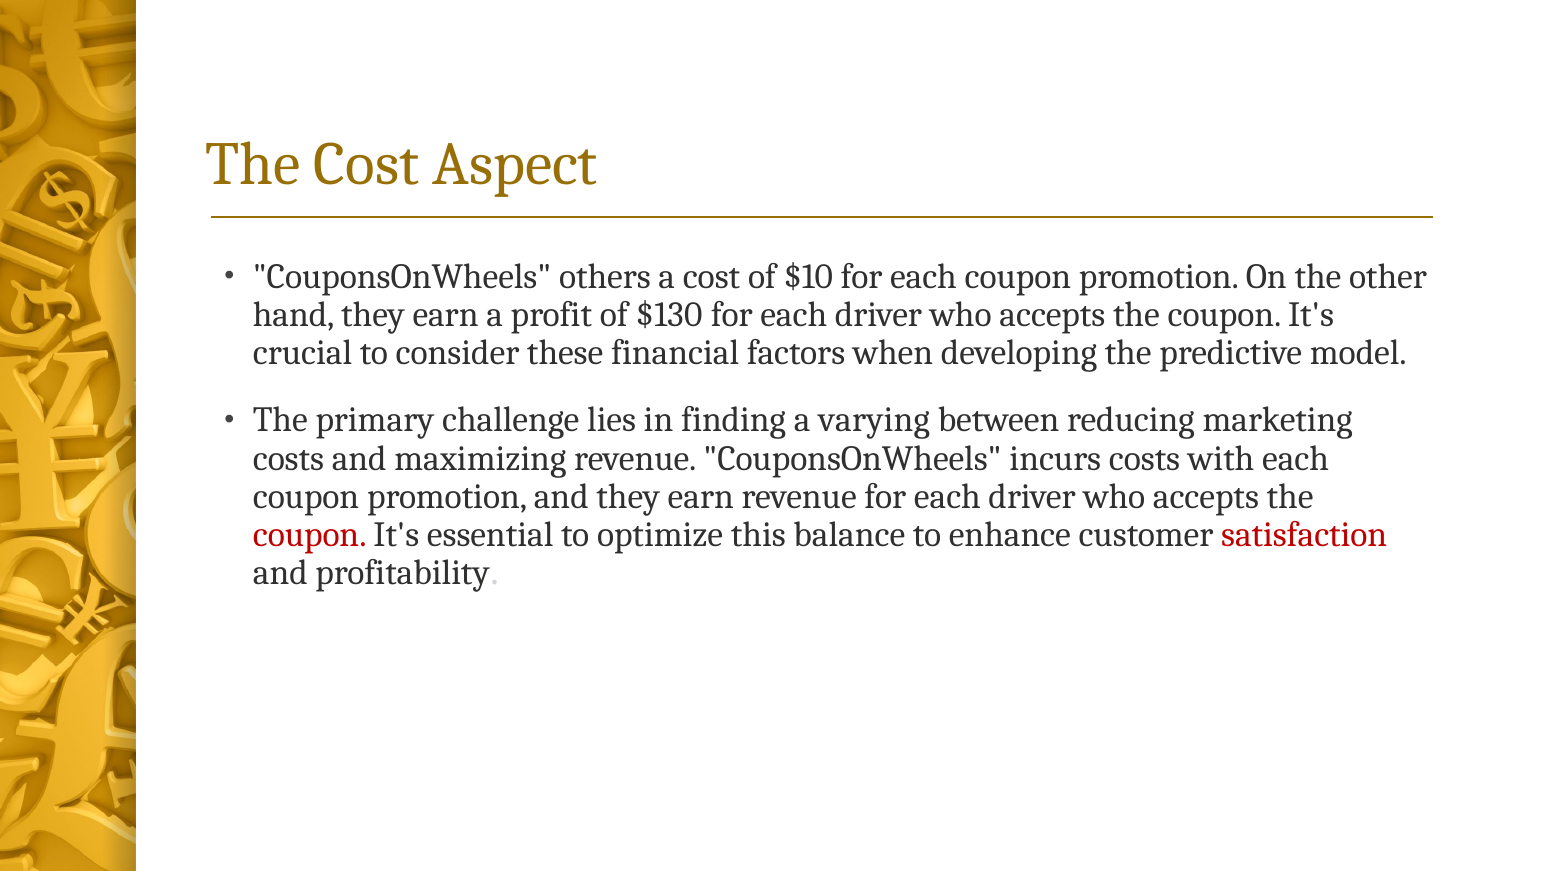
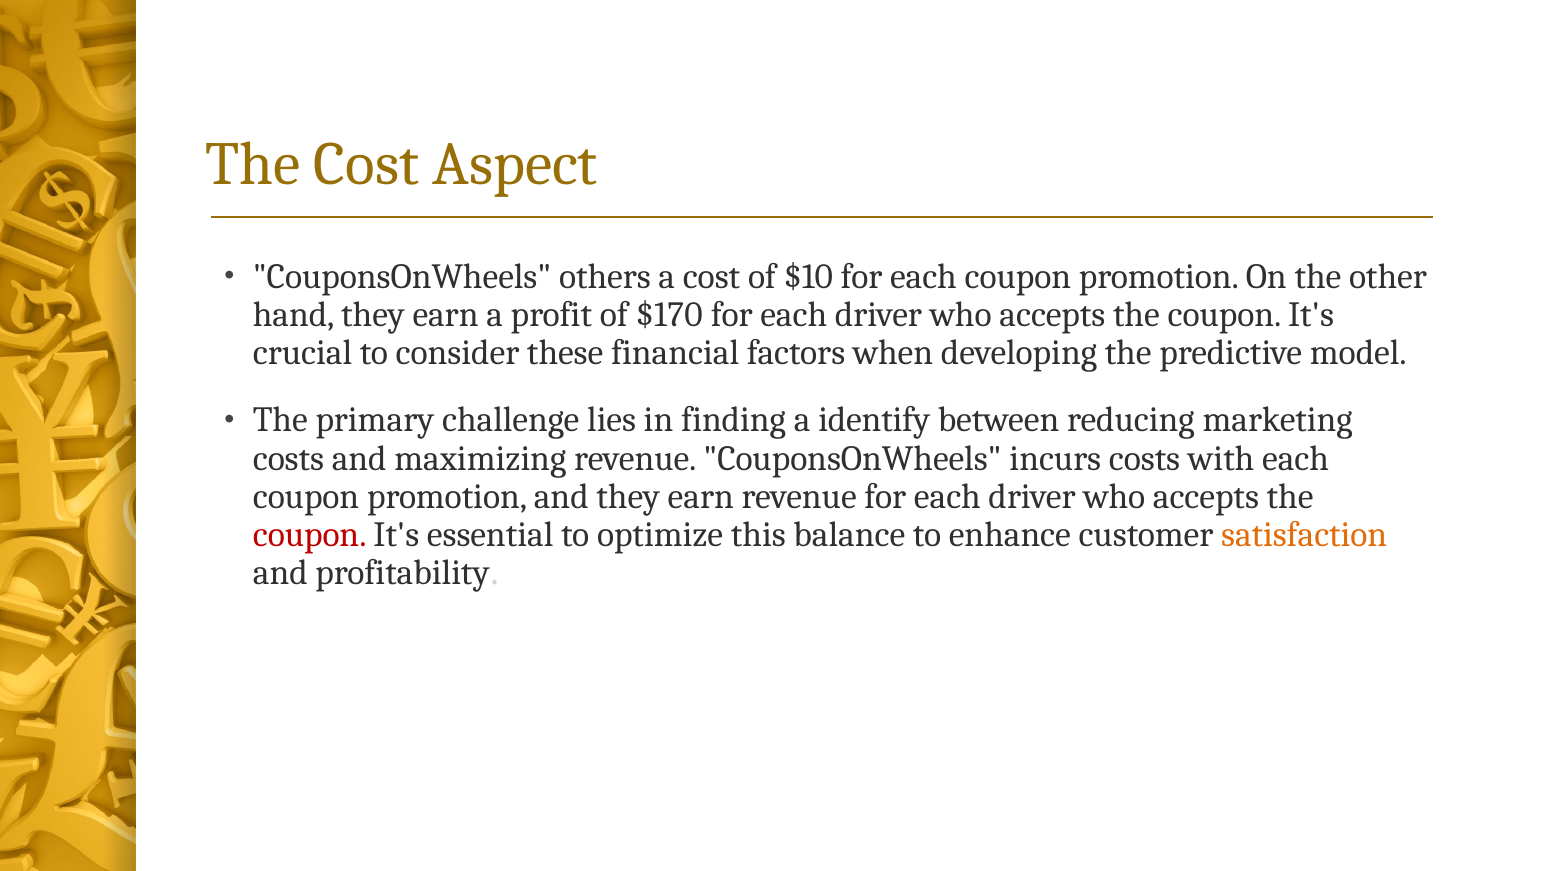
$130: $130 -> $170
varying: varying -> identify
satisfaction colour: red -> orange
